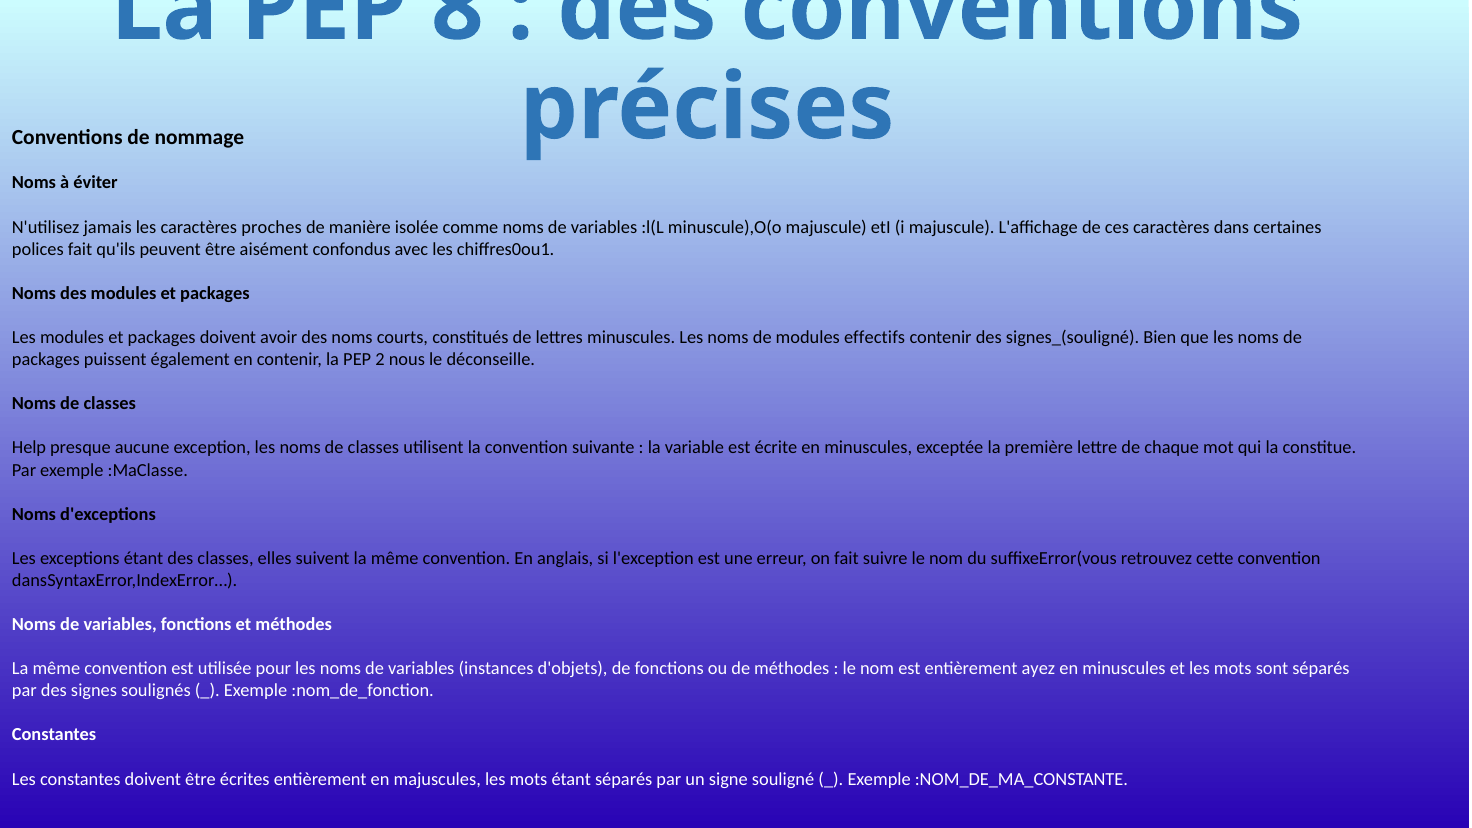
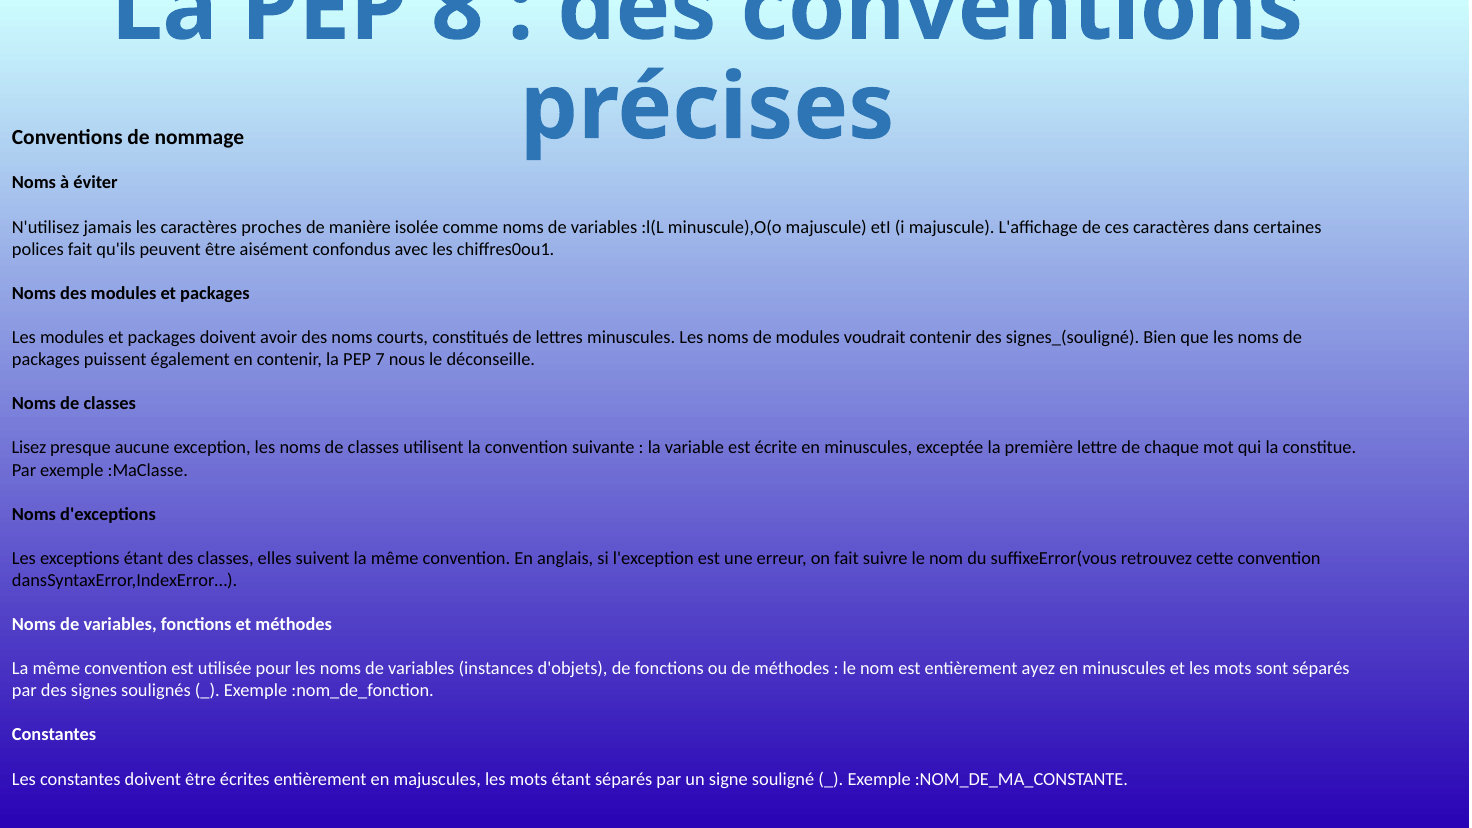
effectifs: effectifs -> voudrait
2: 2 -> 7
Help: Help -> Lisez
